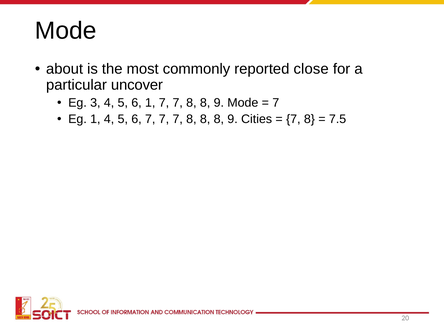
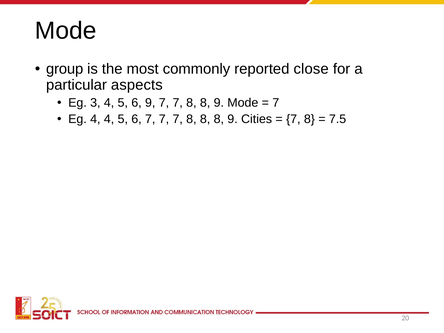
about: about -> group
uncover: uncover -> aspects
6 1: 1 -> 9
Eg 1: 1 -> 4
